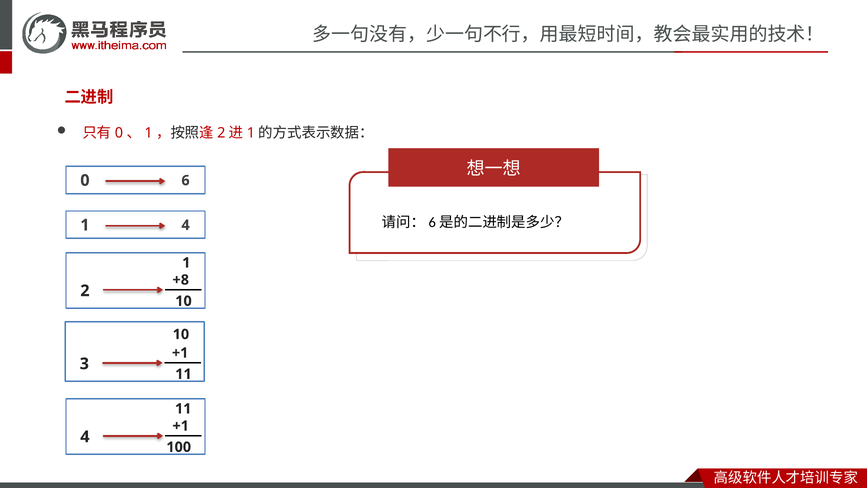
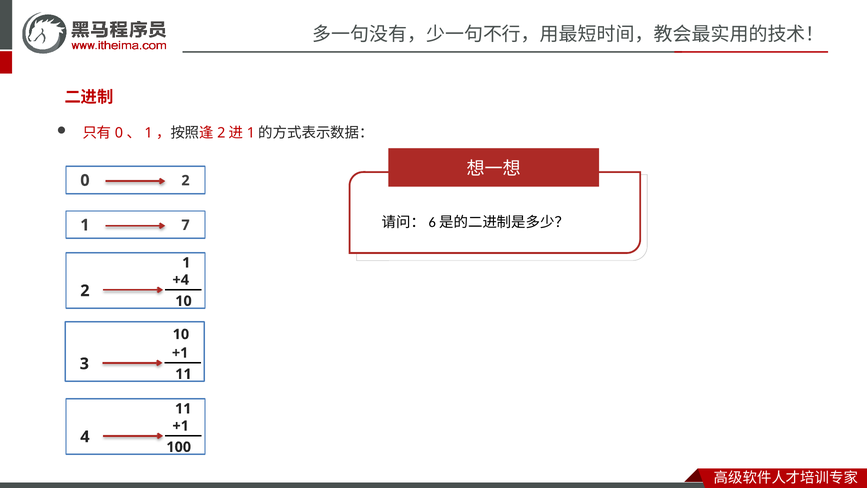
0 6: 6 -> 2
1 4: 4 -> 7
+8: +8 -> +4
